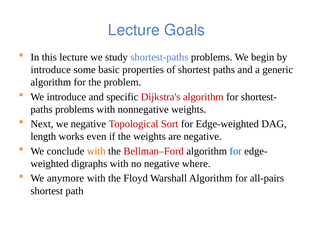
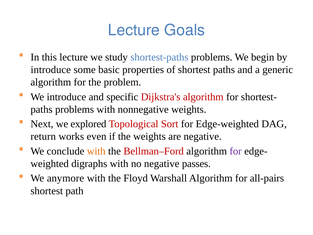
we negative: negative -> explored
length: length -> return
for at (236, 151) colour: blue -> purple
where: where -> passes
